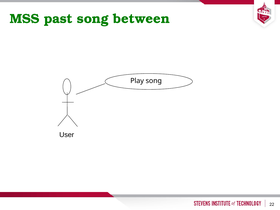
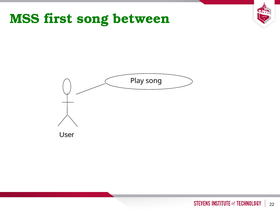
past: past -> first
